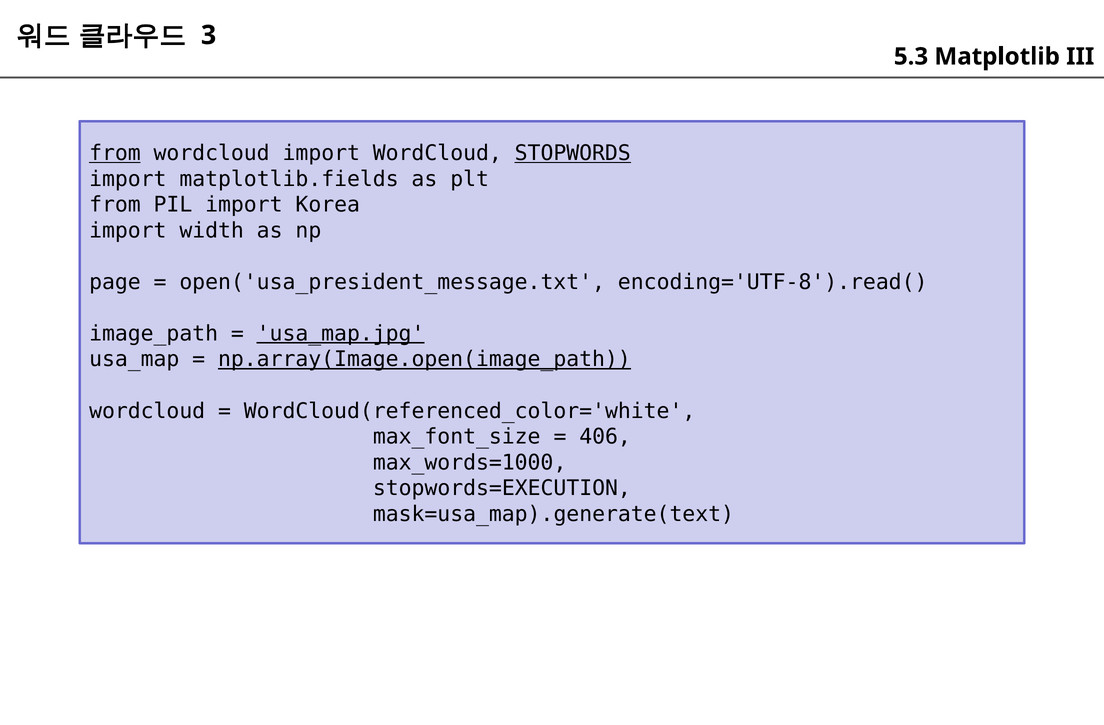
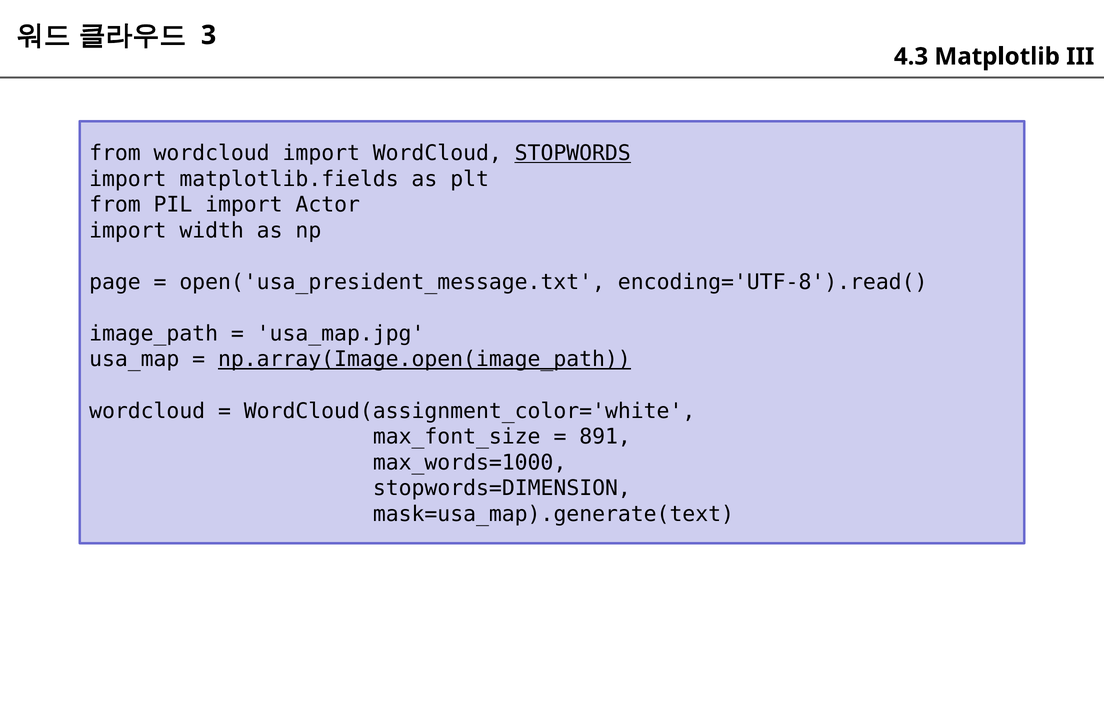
5.3: 5.3 -> 4.3
from at (115, 153) underline: present -> none
Korea: Korea -> Actor
usa_map.jpg underline: present -> none
WordCloud(referenced_color='white: WordCloud(referenced_color='white -> WordCloud(assignment_color='white
406: 406 -> 891
stopwords=EXECUTION: stopwords=EXECUTION -> stopwords=DIMENSION
